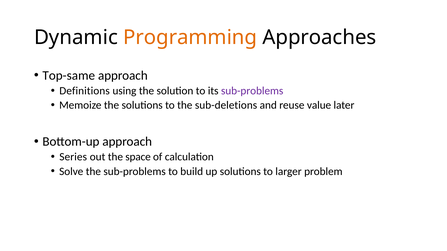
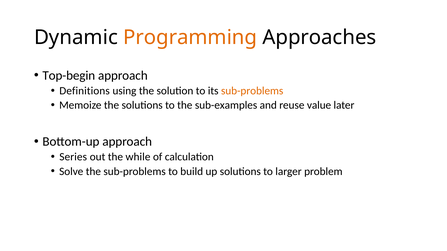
Top-same: Top-same -> Top-begin
sub-problems at (252, 91) colour: purple -> orange
sub-deletions: sub-deletions -> sub-examples
space: space -> while
